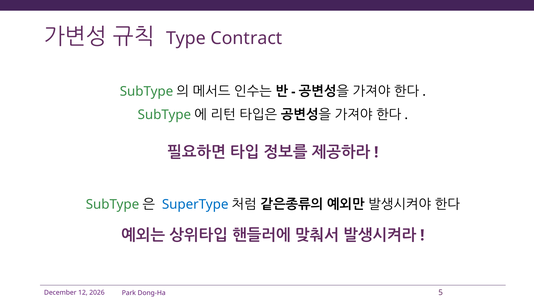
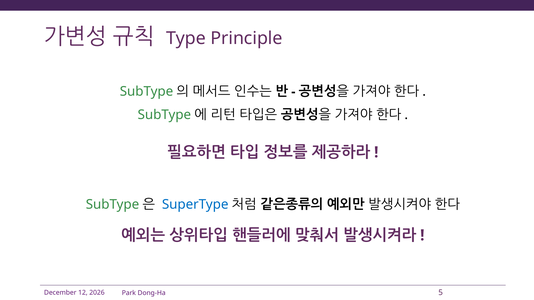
Contract: Contract -> Principle
